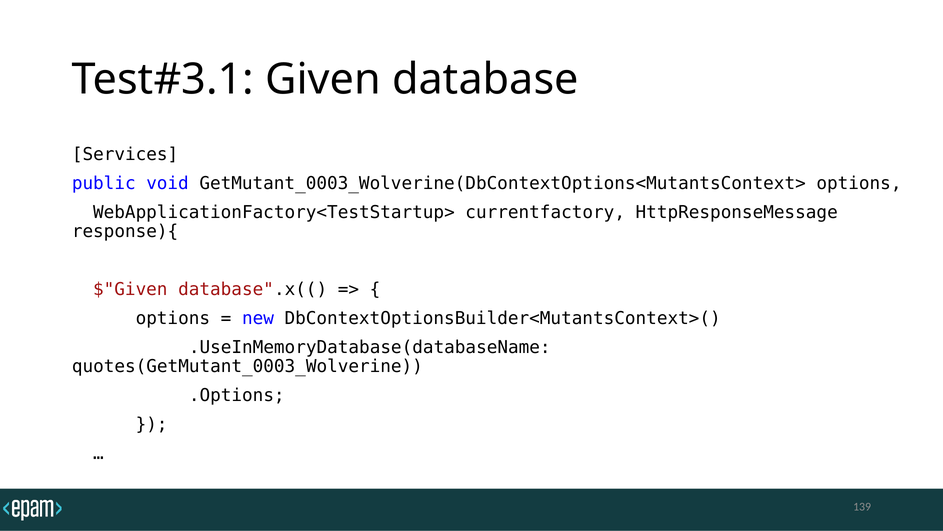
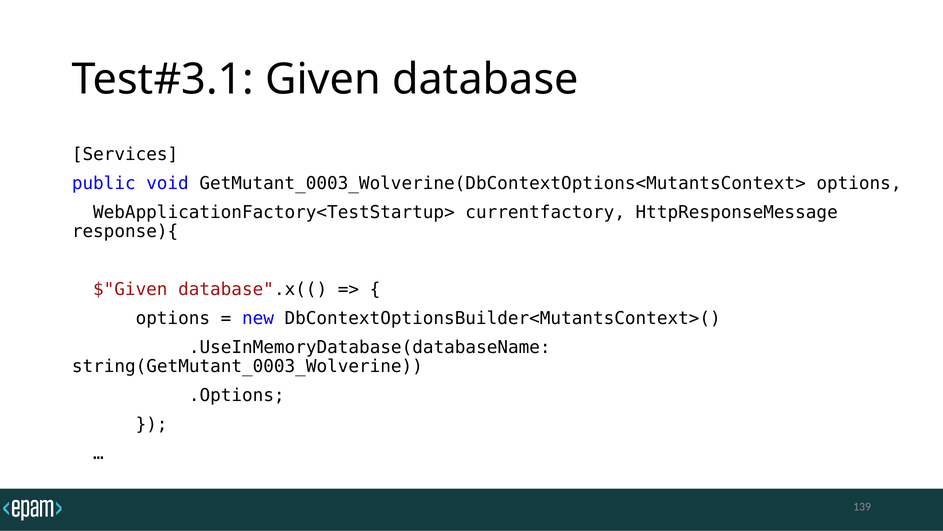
quotes(GetMutant_0003_Wolverine: quotes(GetMutant_0003_Wolverine -> string(GetMutant_0003_Wolverine
